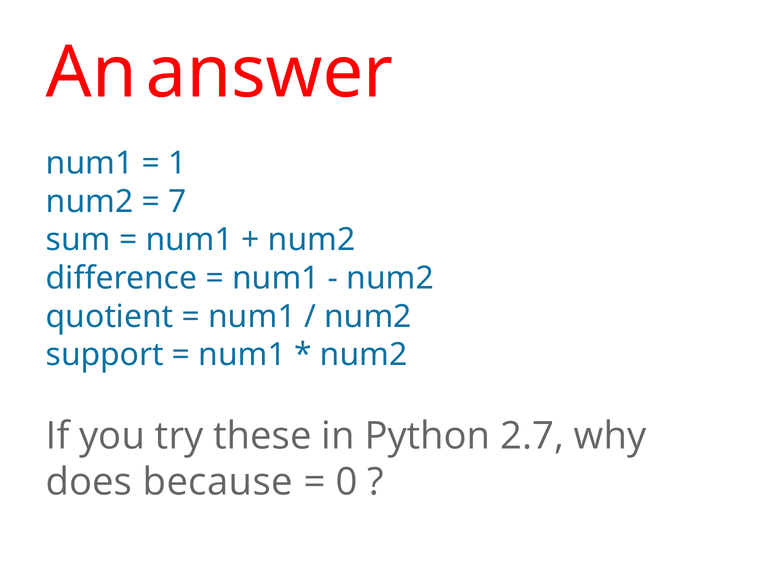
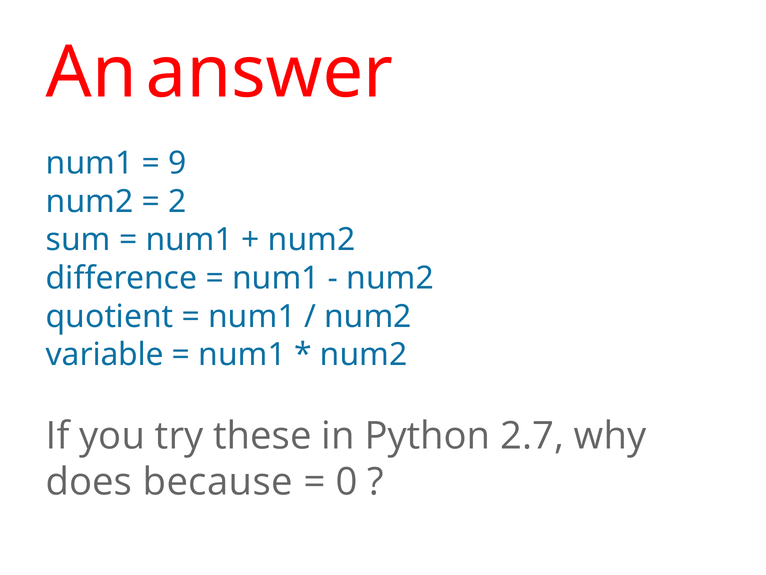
1: 1 -> 9
7: 7 -> 2
support: support -> variable
